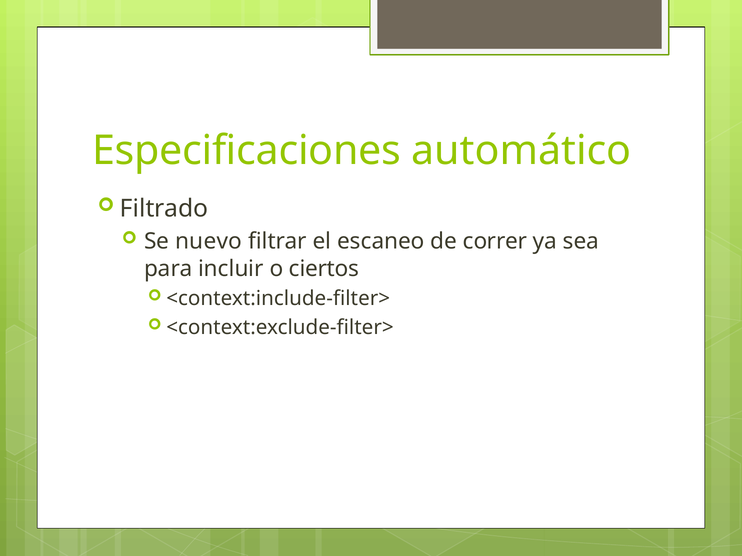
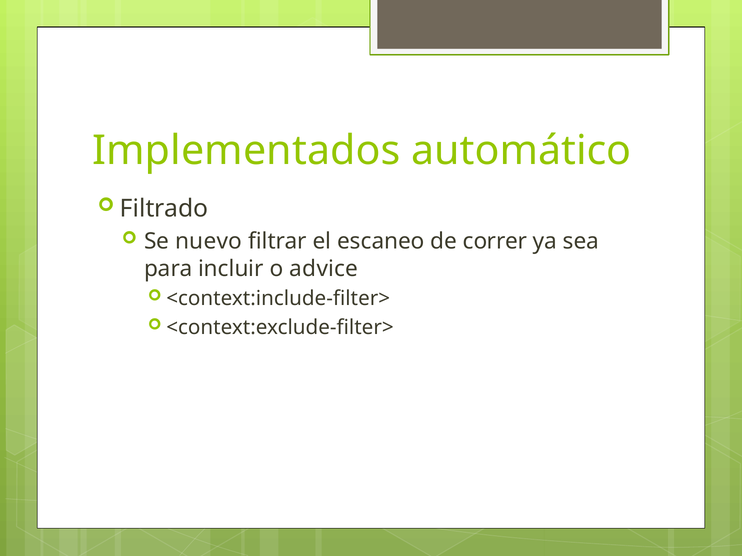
Especificaciones: Especificaciones -> Implementados
ciertos: ciertos -> advice
